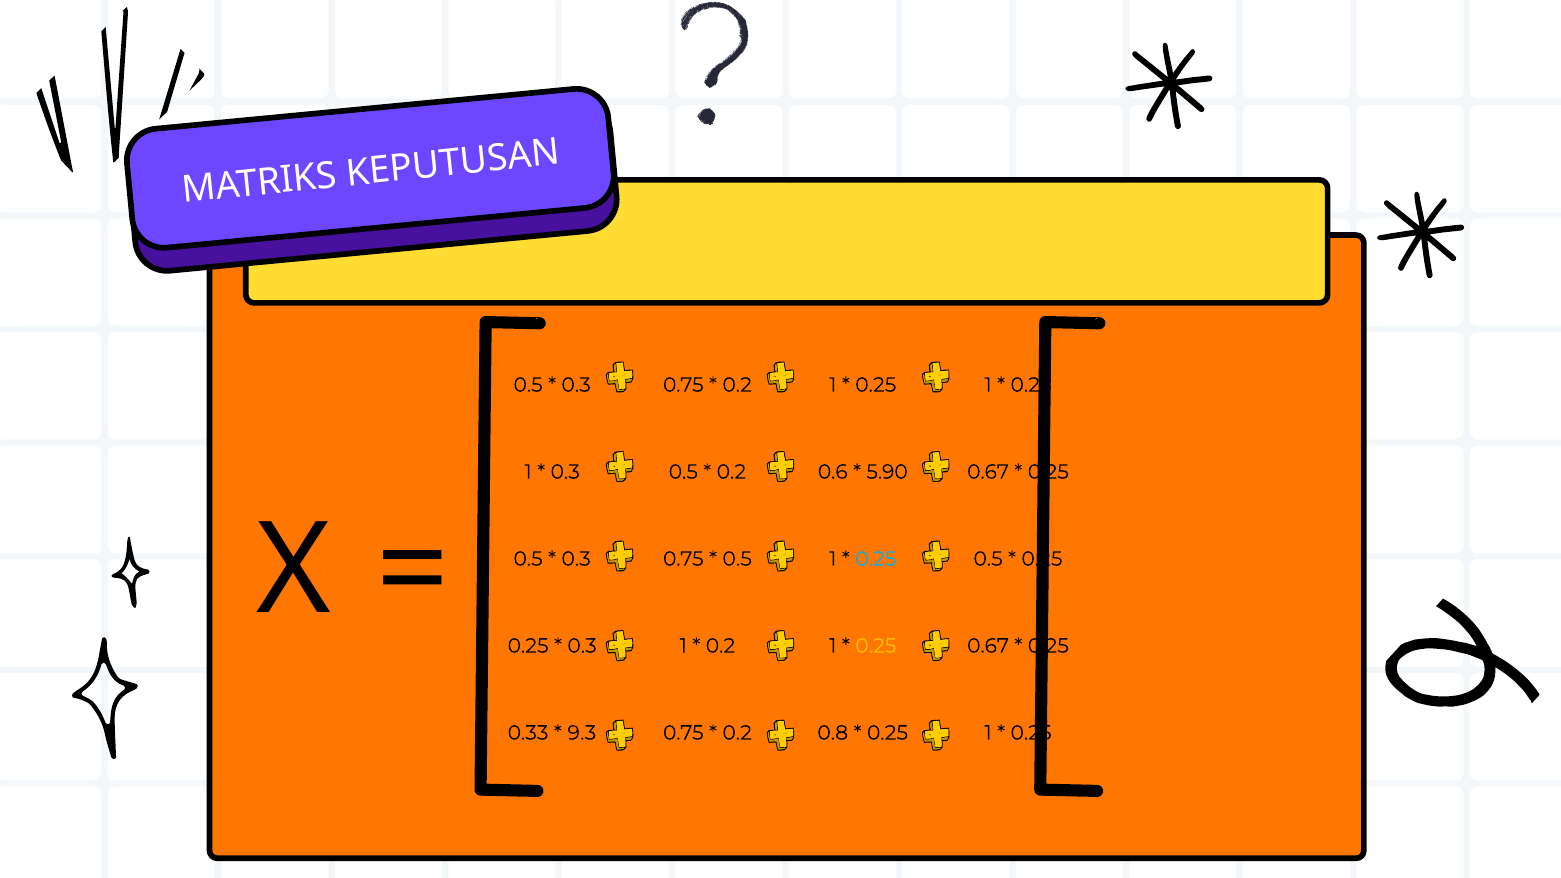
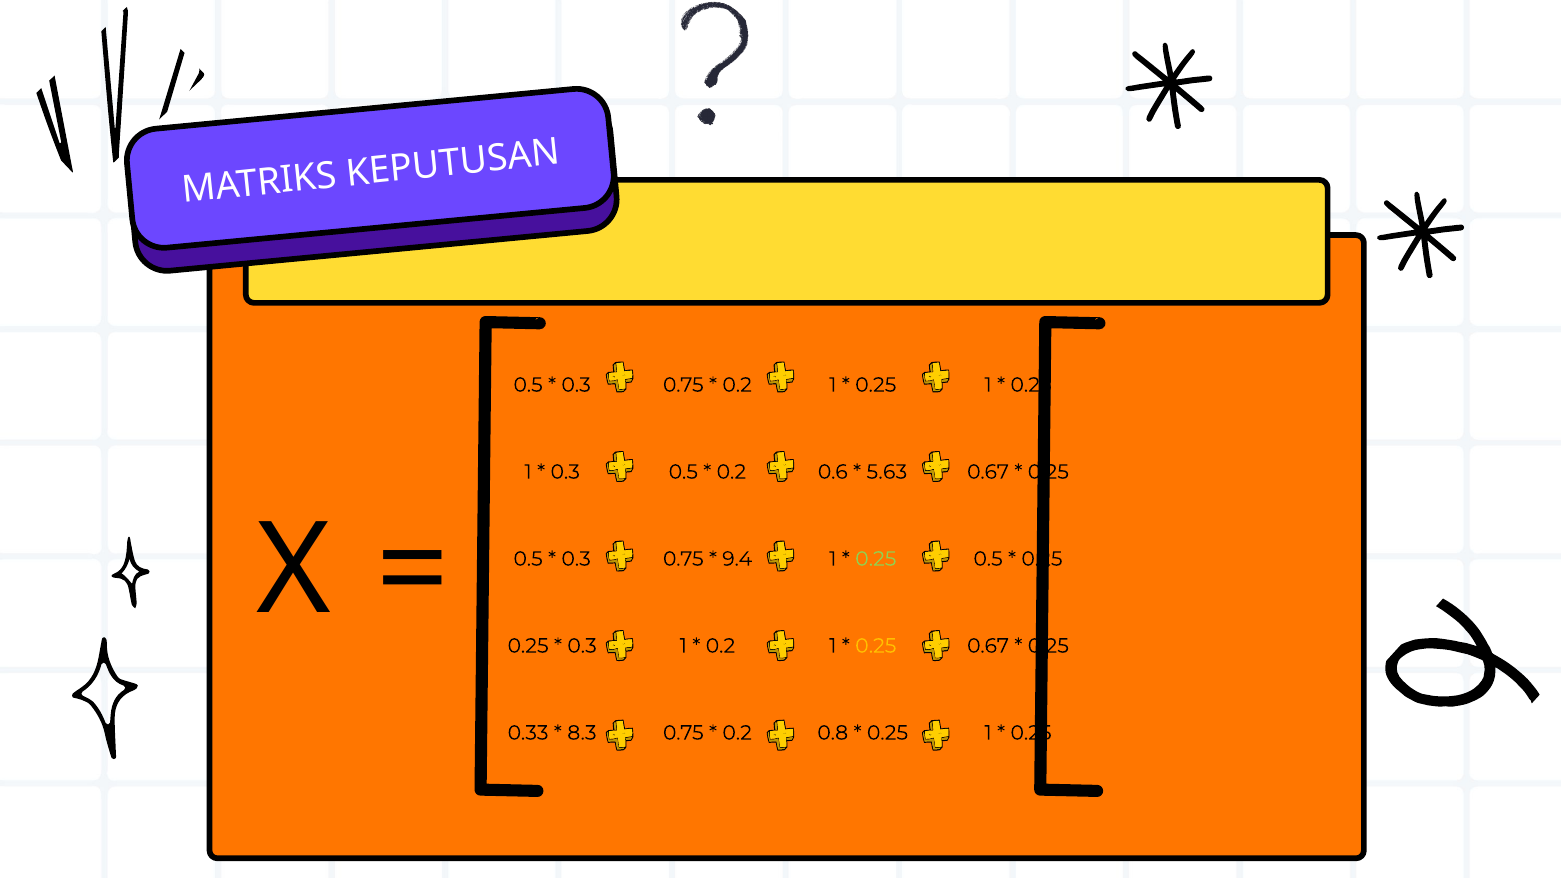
5.90: 5.90 -> 5.63
0.5 at (737, 559): 0.5 -> 9.4
0.25 at (876, 559) colour: light blue -> light green
9.3: 9.3 -> 8.3
